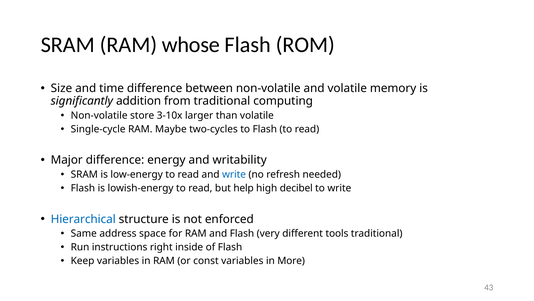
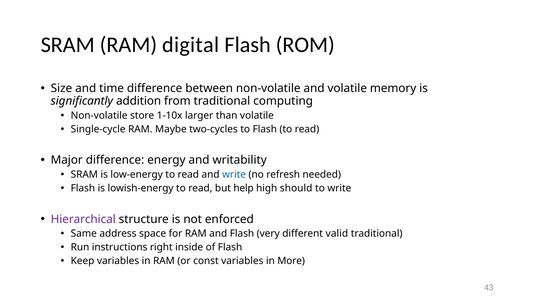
whose: whose -> digital
3-10x: 3-10x -> 1-10x
decibel: decibel -> should
Hierarchical colour: blue -> purple
tools: tools -> valid
